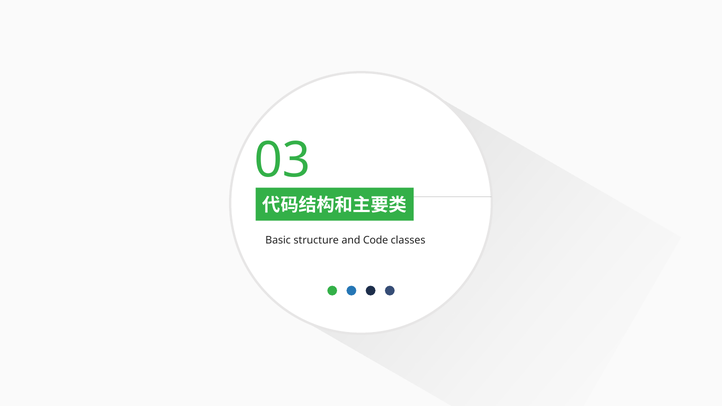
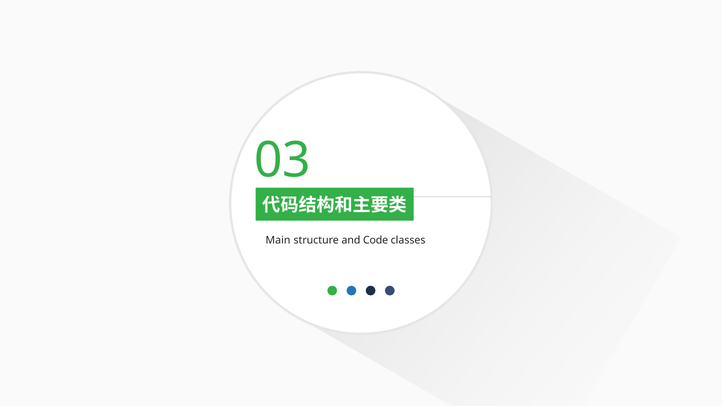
Basic: Basic -> Main
